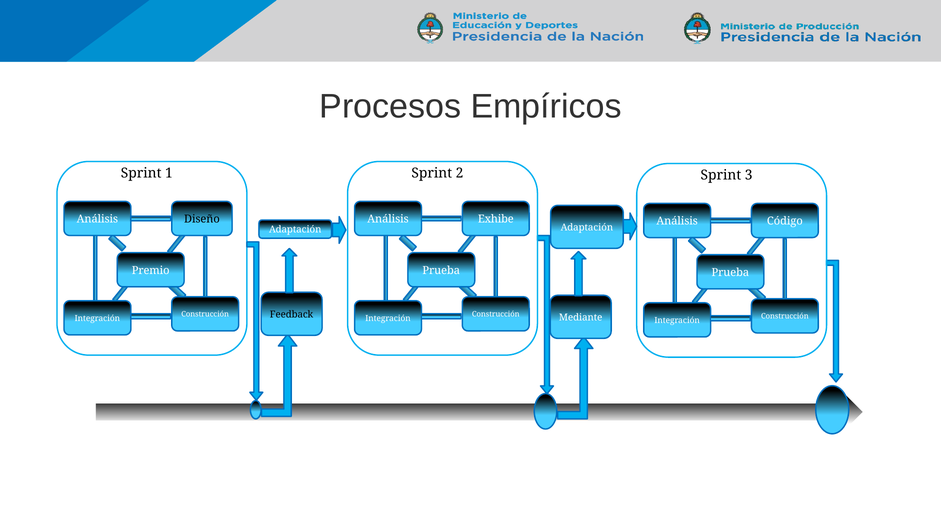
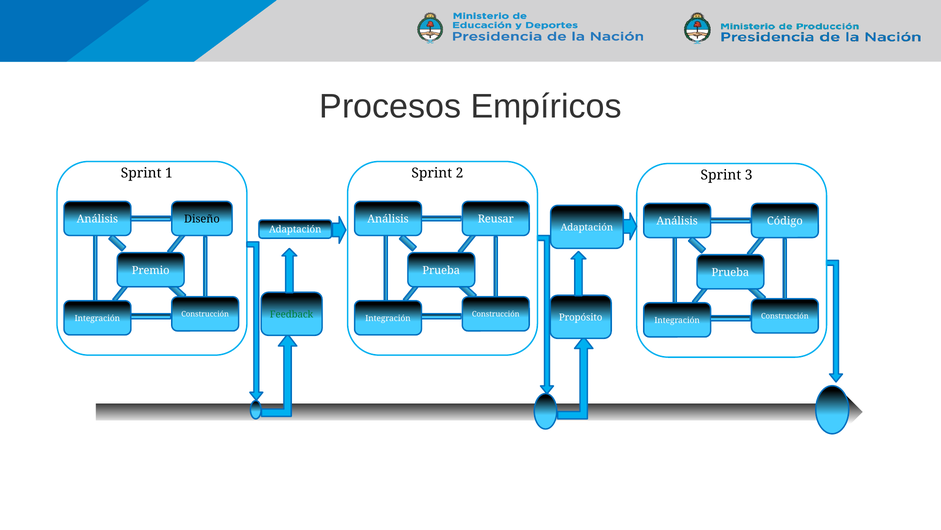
Exhibe: Exhibe -> Reusar
Feedback colour: black -> green
Mediante: Mediante -> Propósito
